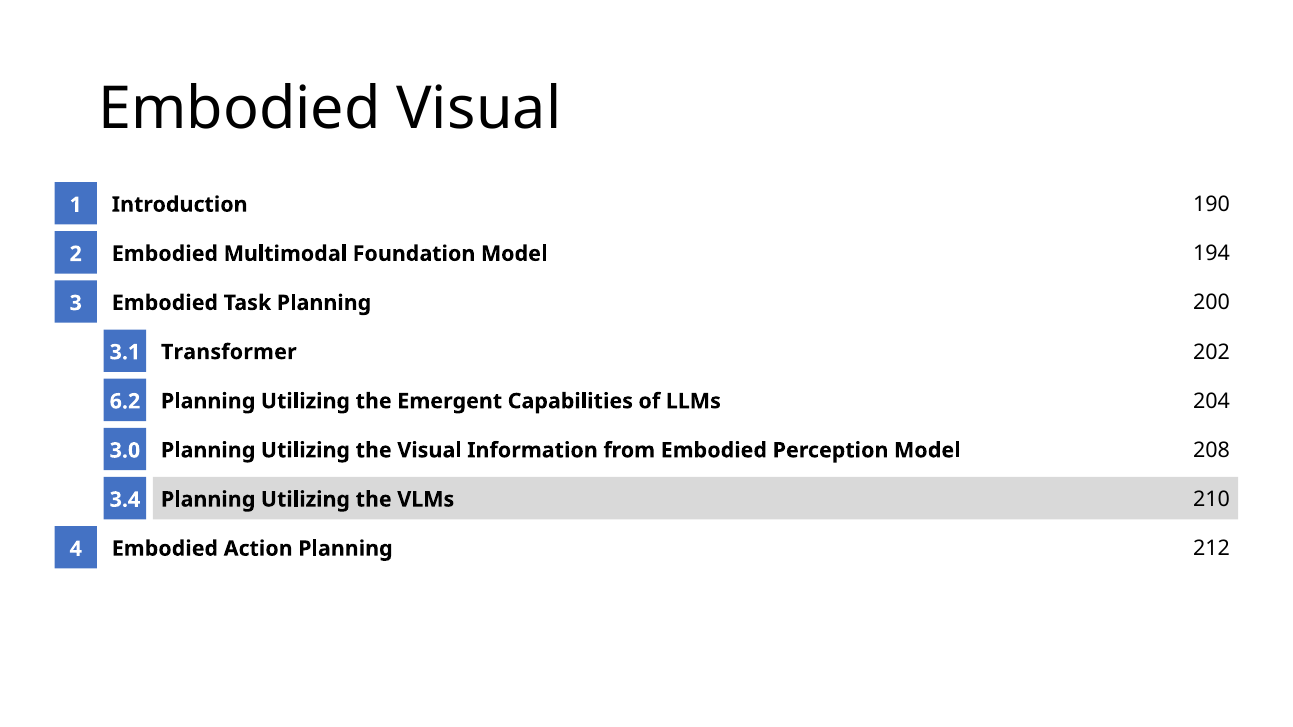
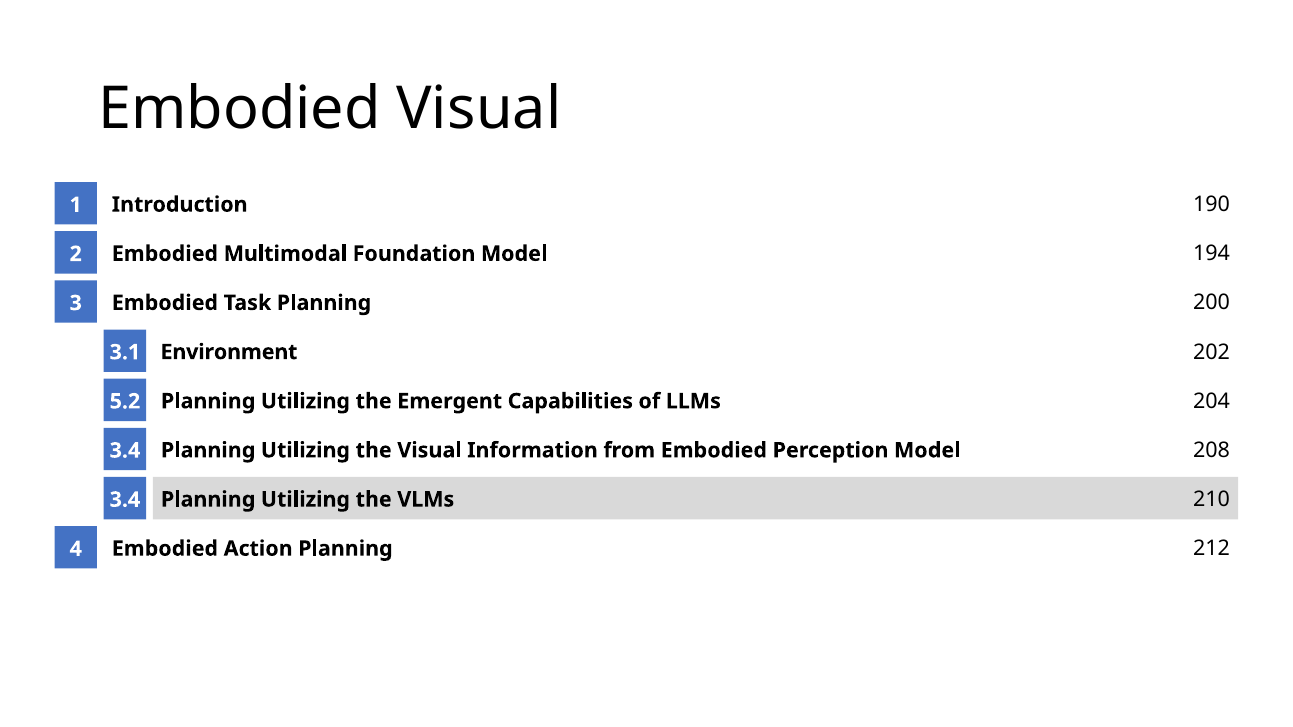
Transformer: Transformer -> Environment
6.2: 6.2 -> 5.2
3.0 at (125, 451): 3.0 -> 3.4
